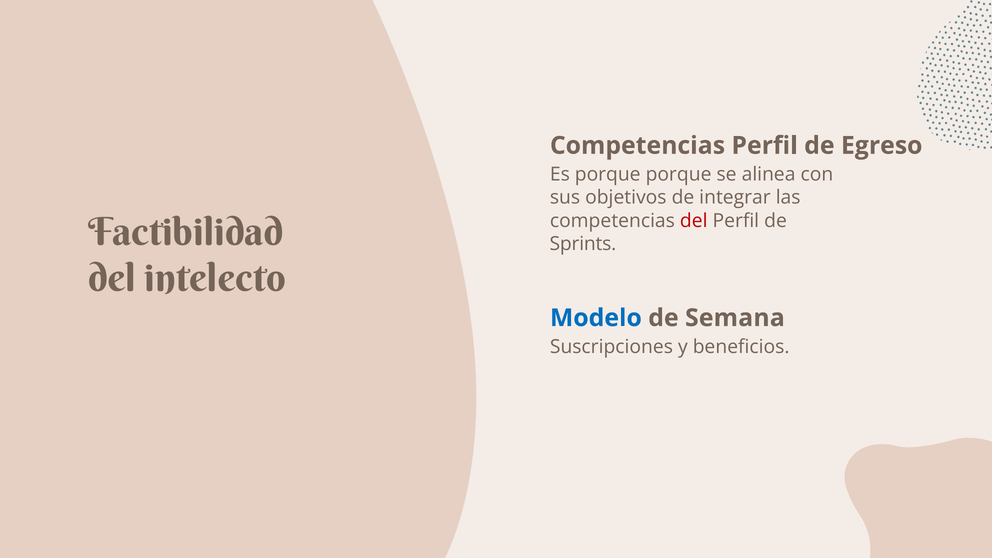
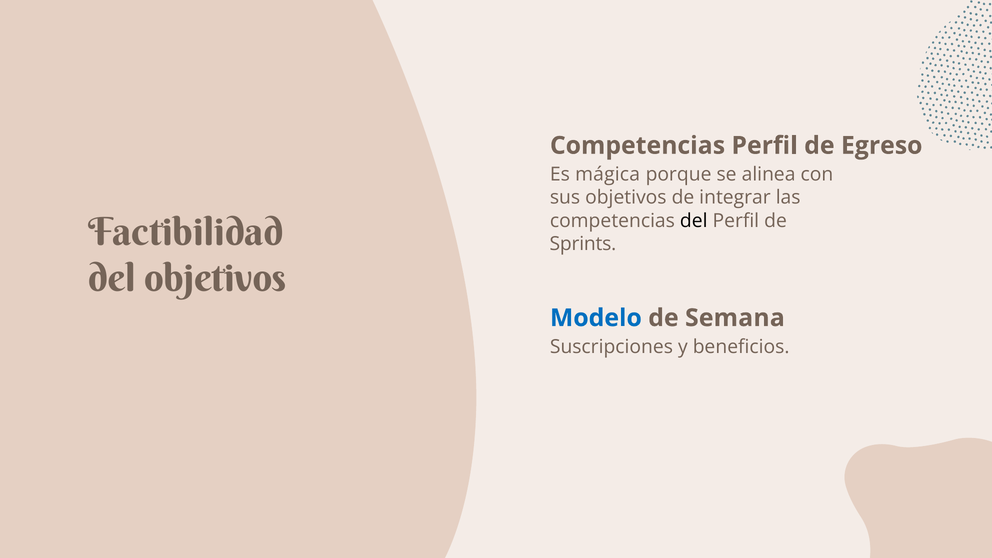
Es porque: porque -> mágica
del at (694, 221) colour: red -> black
del intelecto: intelecto -> objetivos
